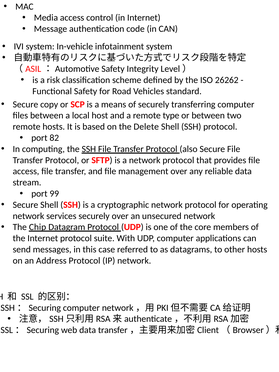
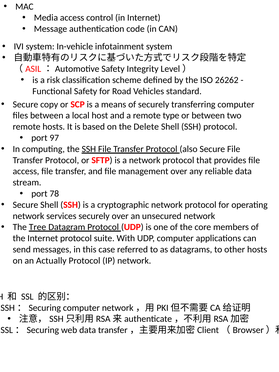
82: 82 -> 97
99: 99 -> 78
Chip: Chip -> Tree
Address: Address -> Actually
